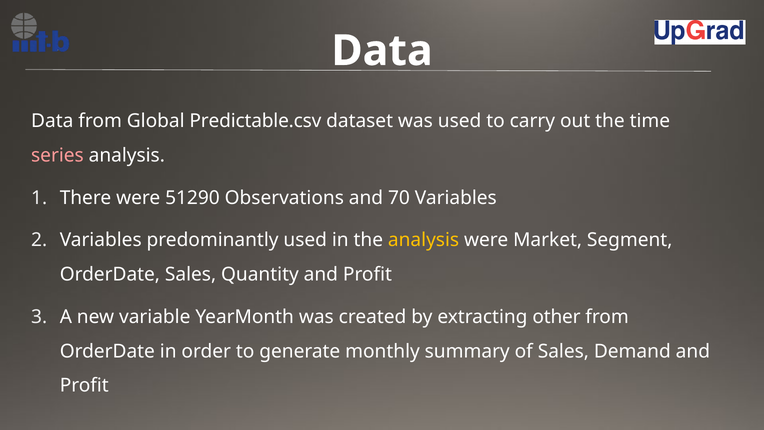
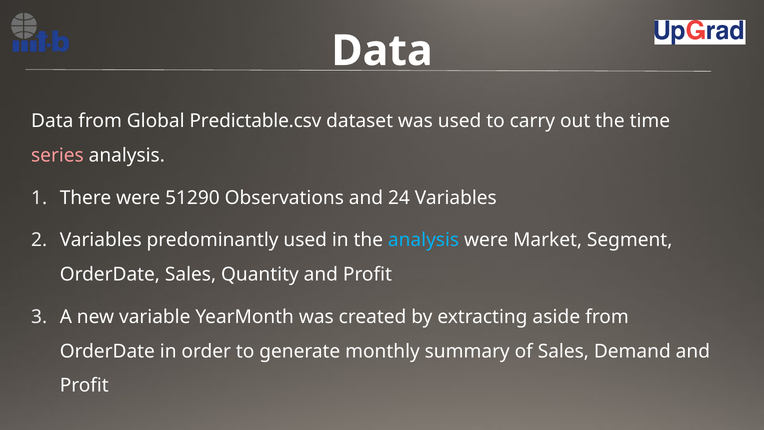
70: 70 -> 24
analysis at (424, 240) colour: yellow -> light blue
other: other -> aside
